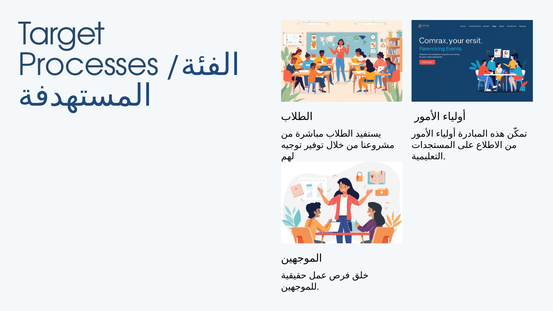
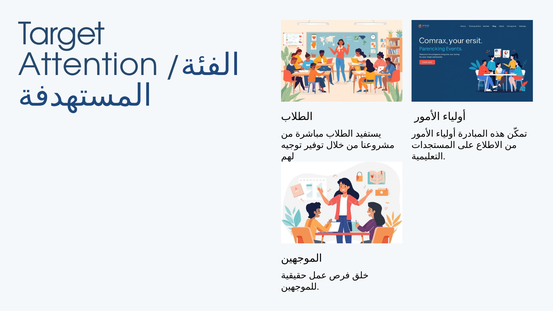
Processes: Processes -> Attention
